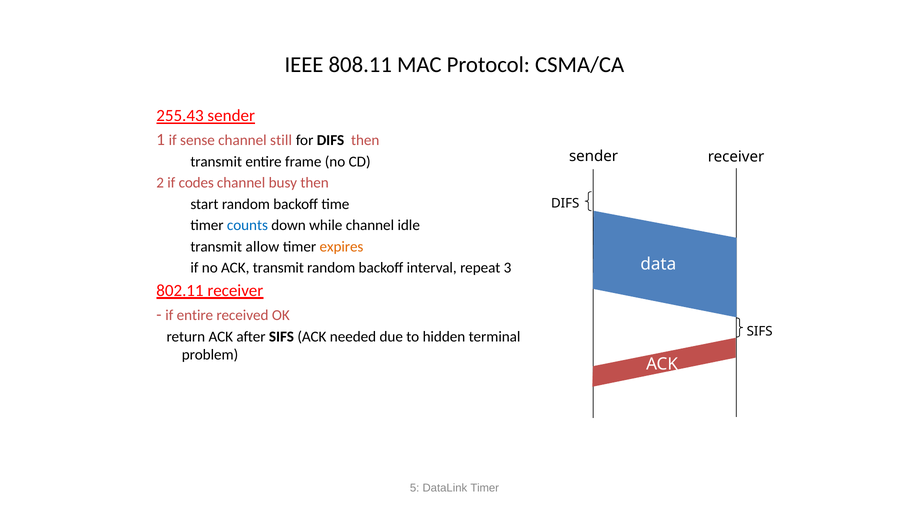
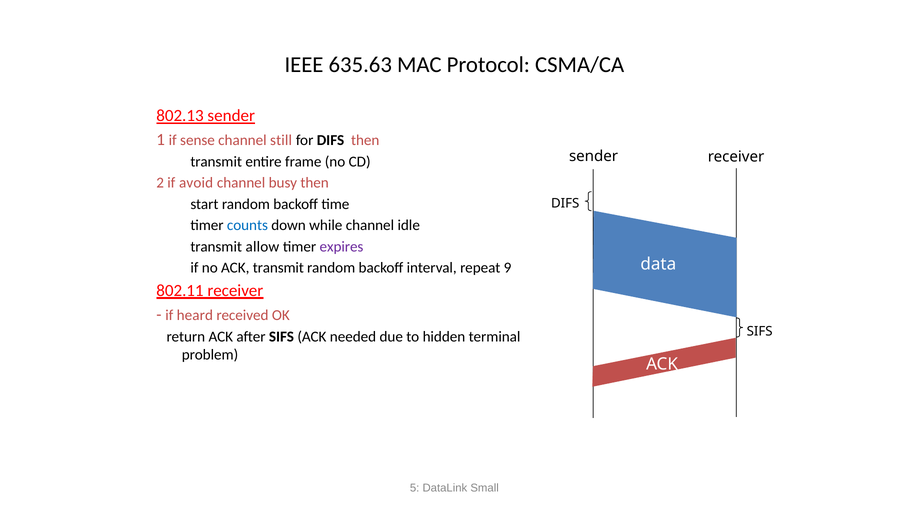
808.11: 808.11 -> 635.63
255.43: 255.43 -> 802.13
codes: codes -> avoid
expires colour: orange -> purple
3: 3 -> 9
if entire: entire -> heard
DataLink Timer: Timer -> Small
